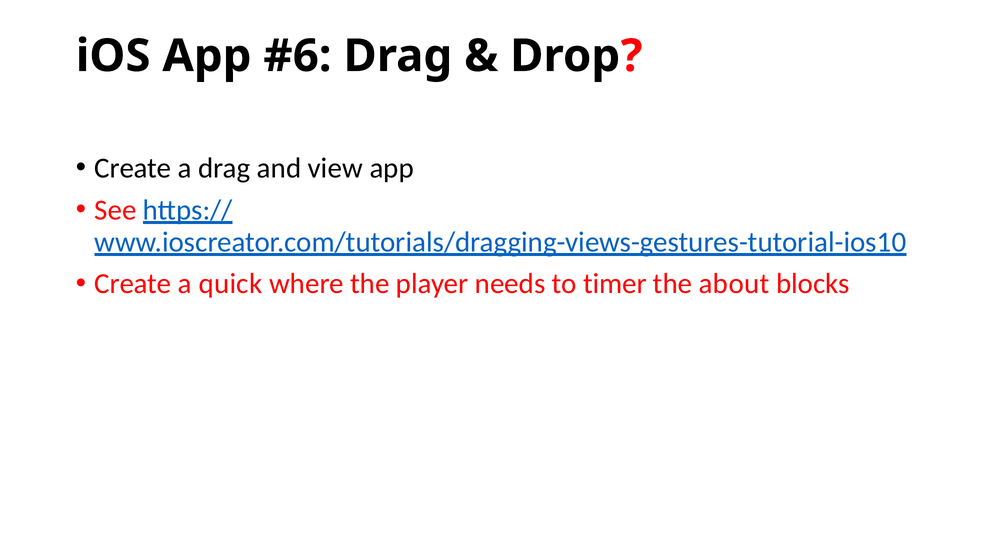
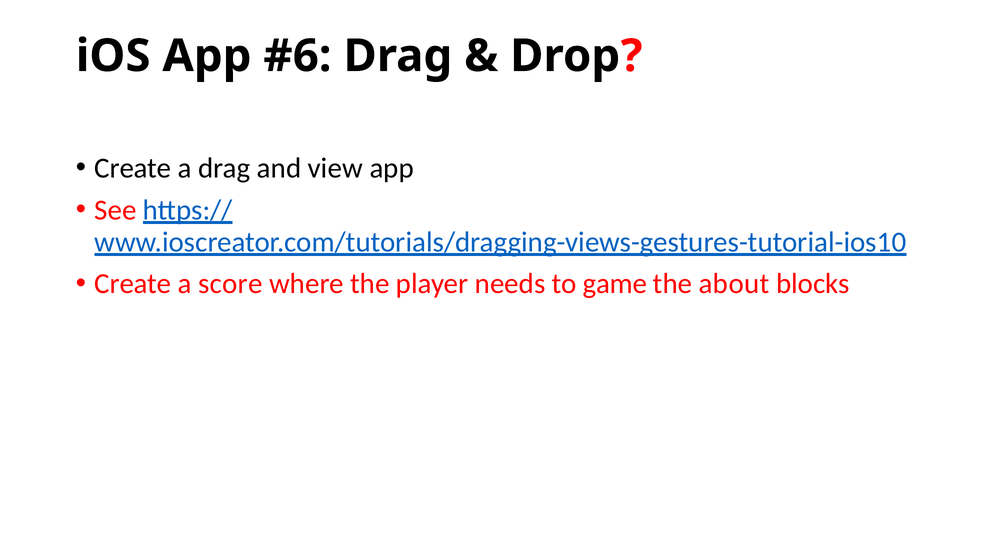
quick: quick -> score
timer: timer -> game
